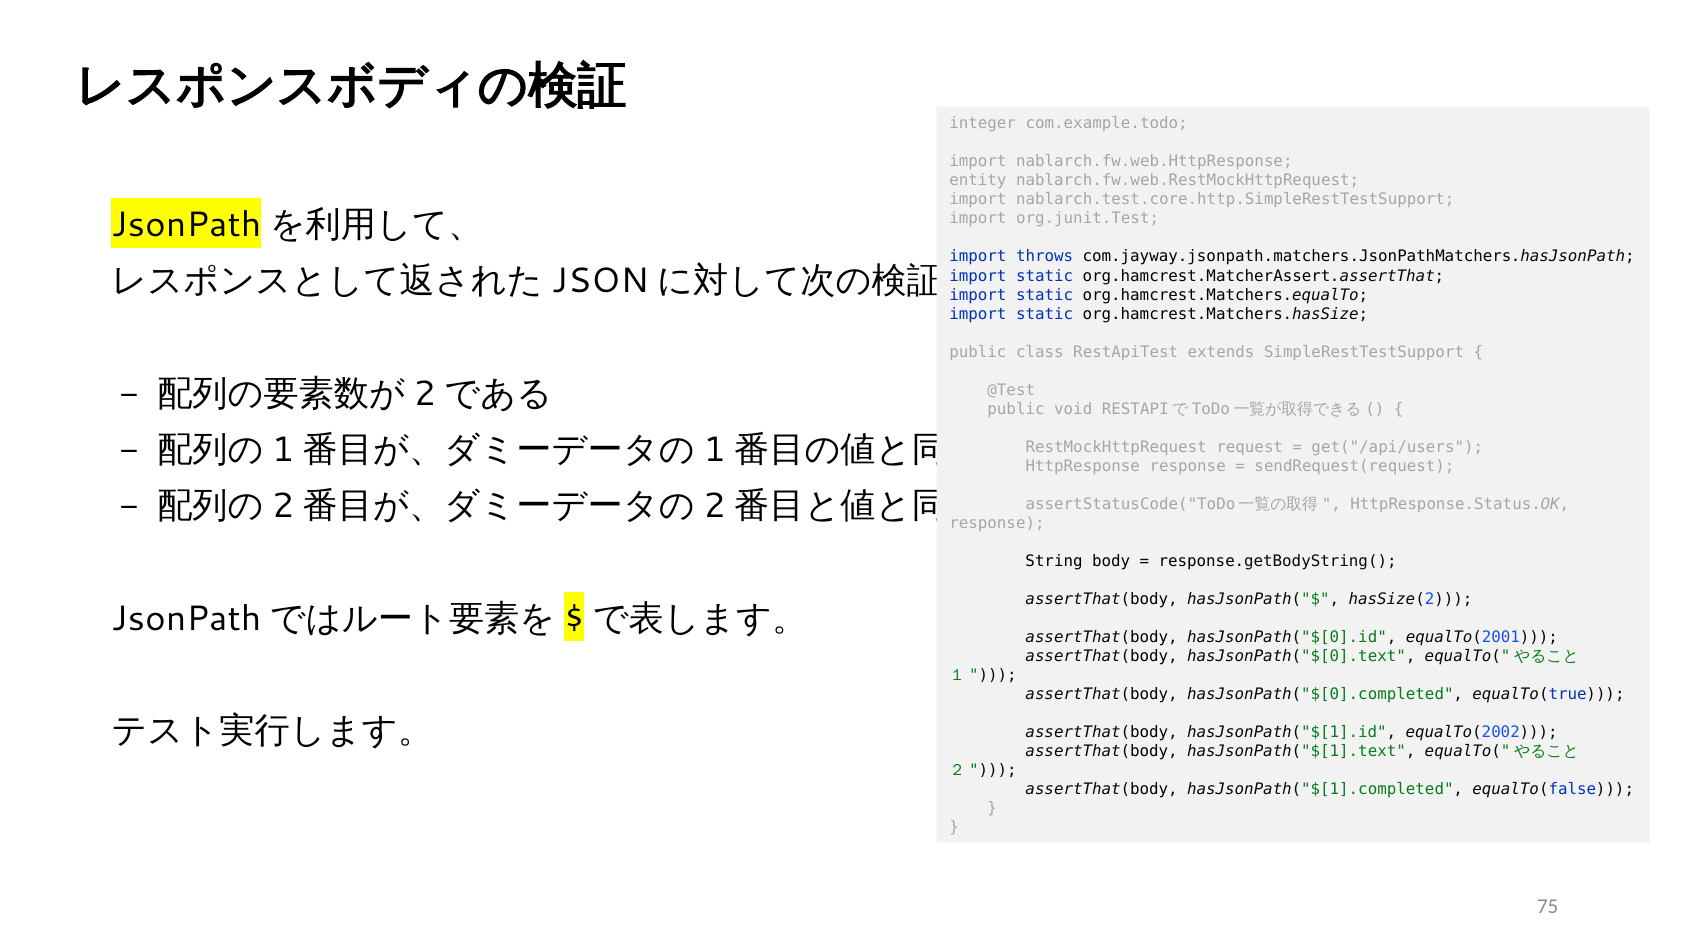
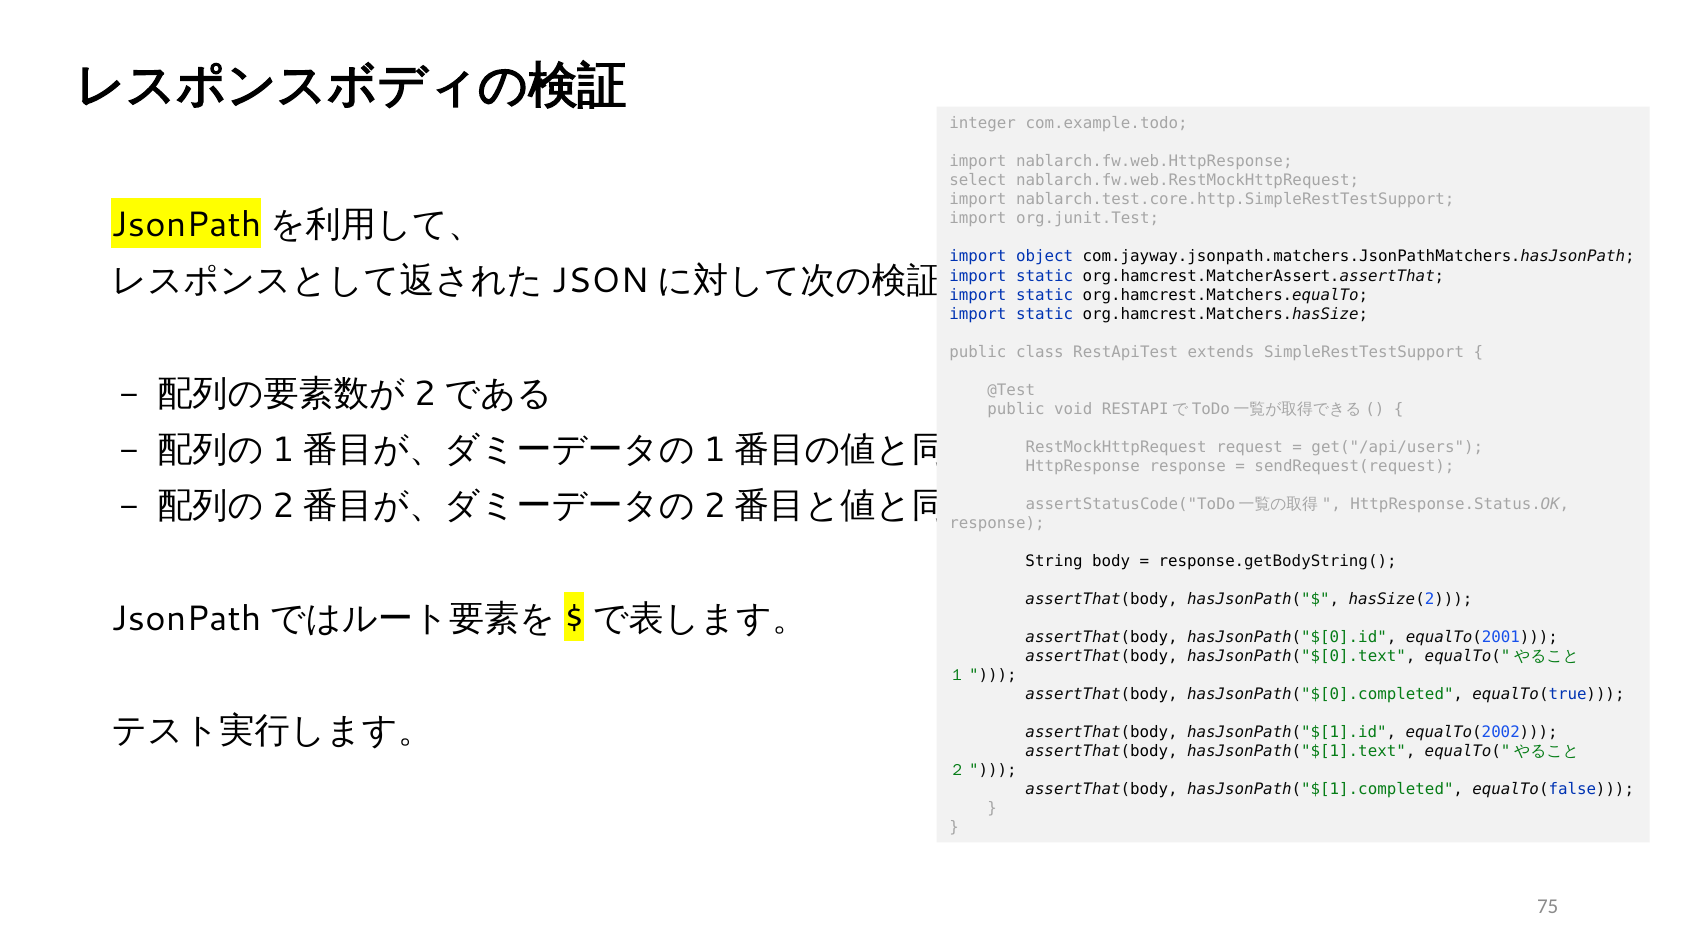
entity: entity -> select
throws: throws -> object
